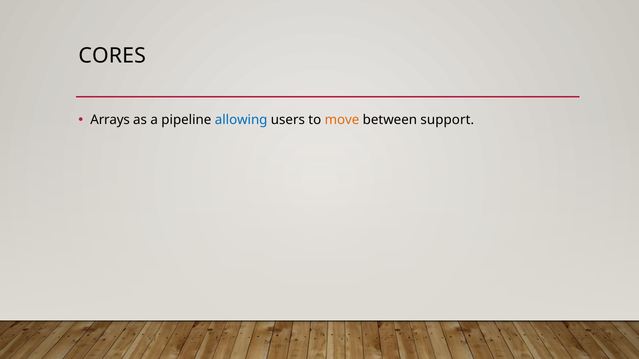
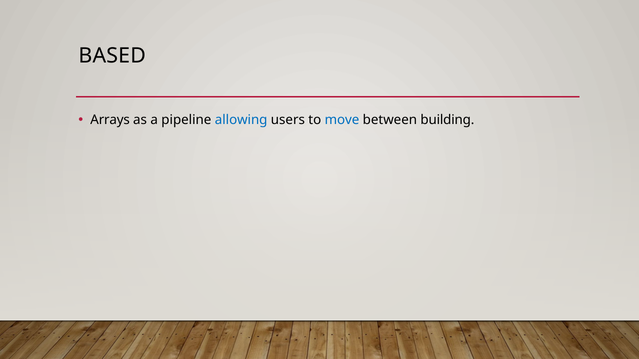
CORES: CORES -> BASED
move colour: orange -> blue
support: support -> building
